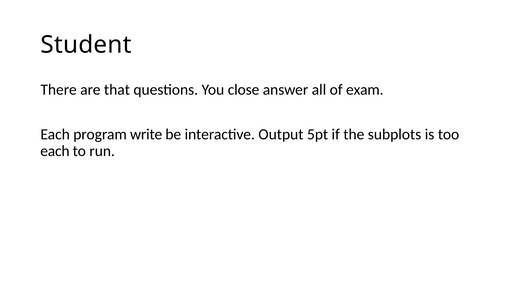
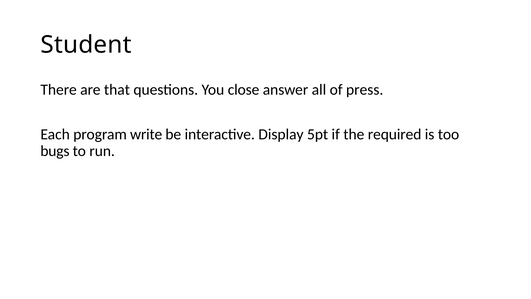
exam: exam -> press
Output: Output -> Display
subplots: subplots -> required
each at (55, 151): each -> bugs
